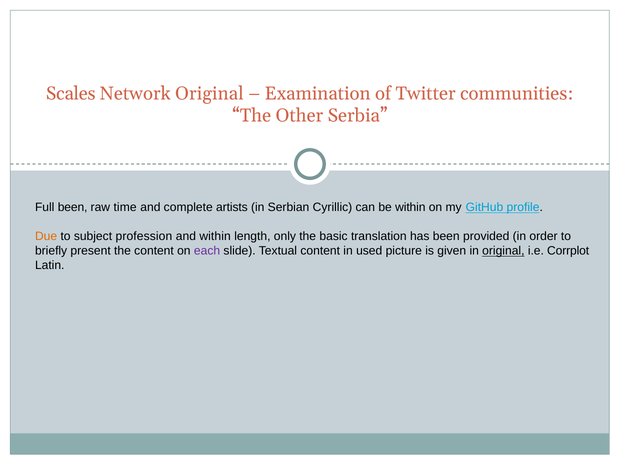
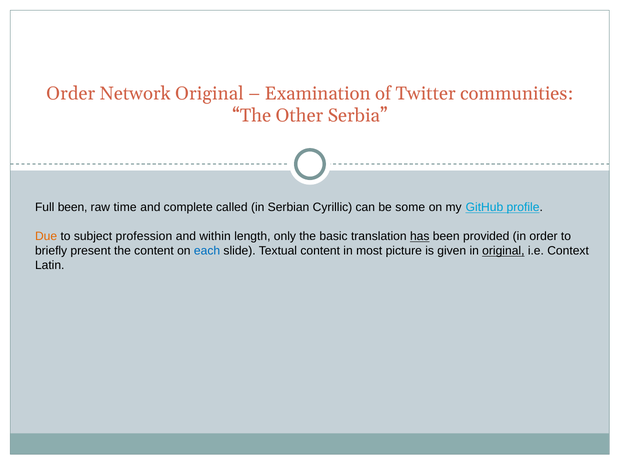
Scales at (71, 93): Scales -> Order
artists: artists -> called
be within: within -> some
has underline: none -> present
each colour: purple -> blue
used: used -> most
Corrplot: Corrplot -> Context
